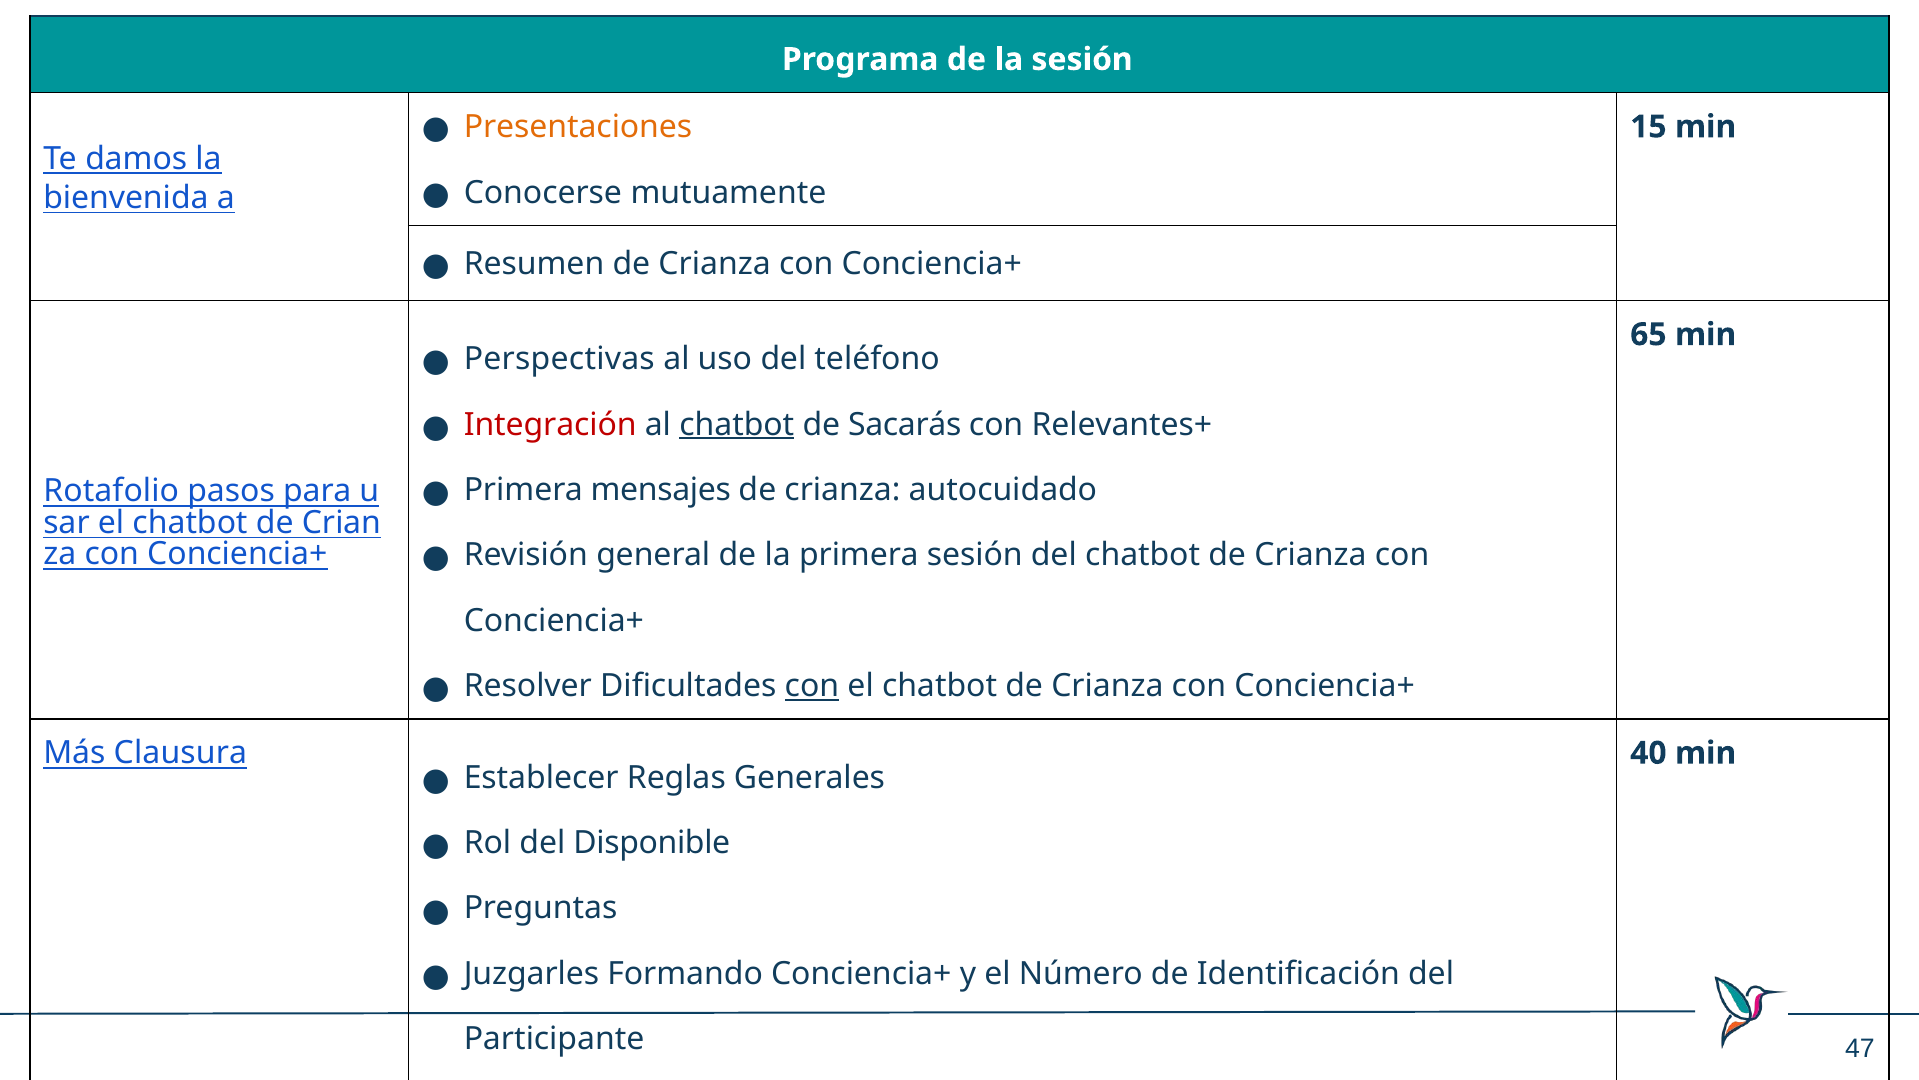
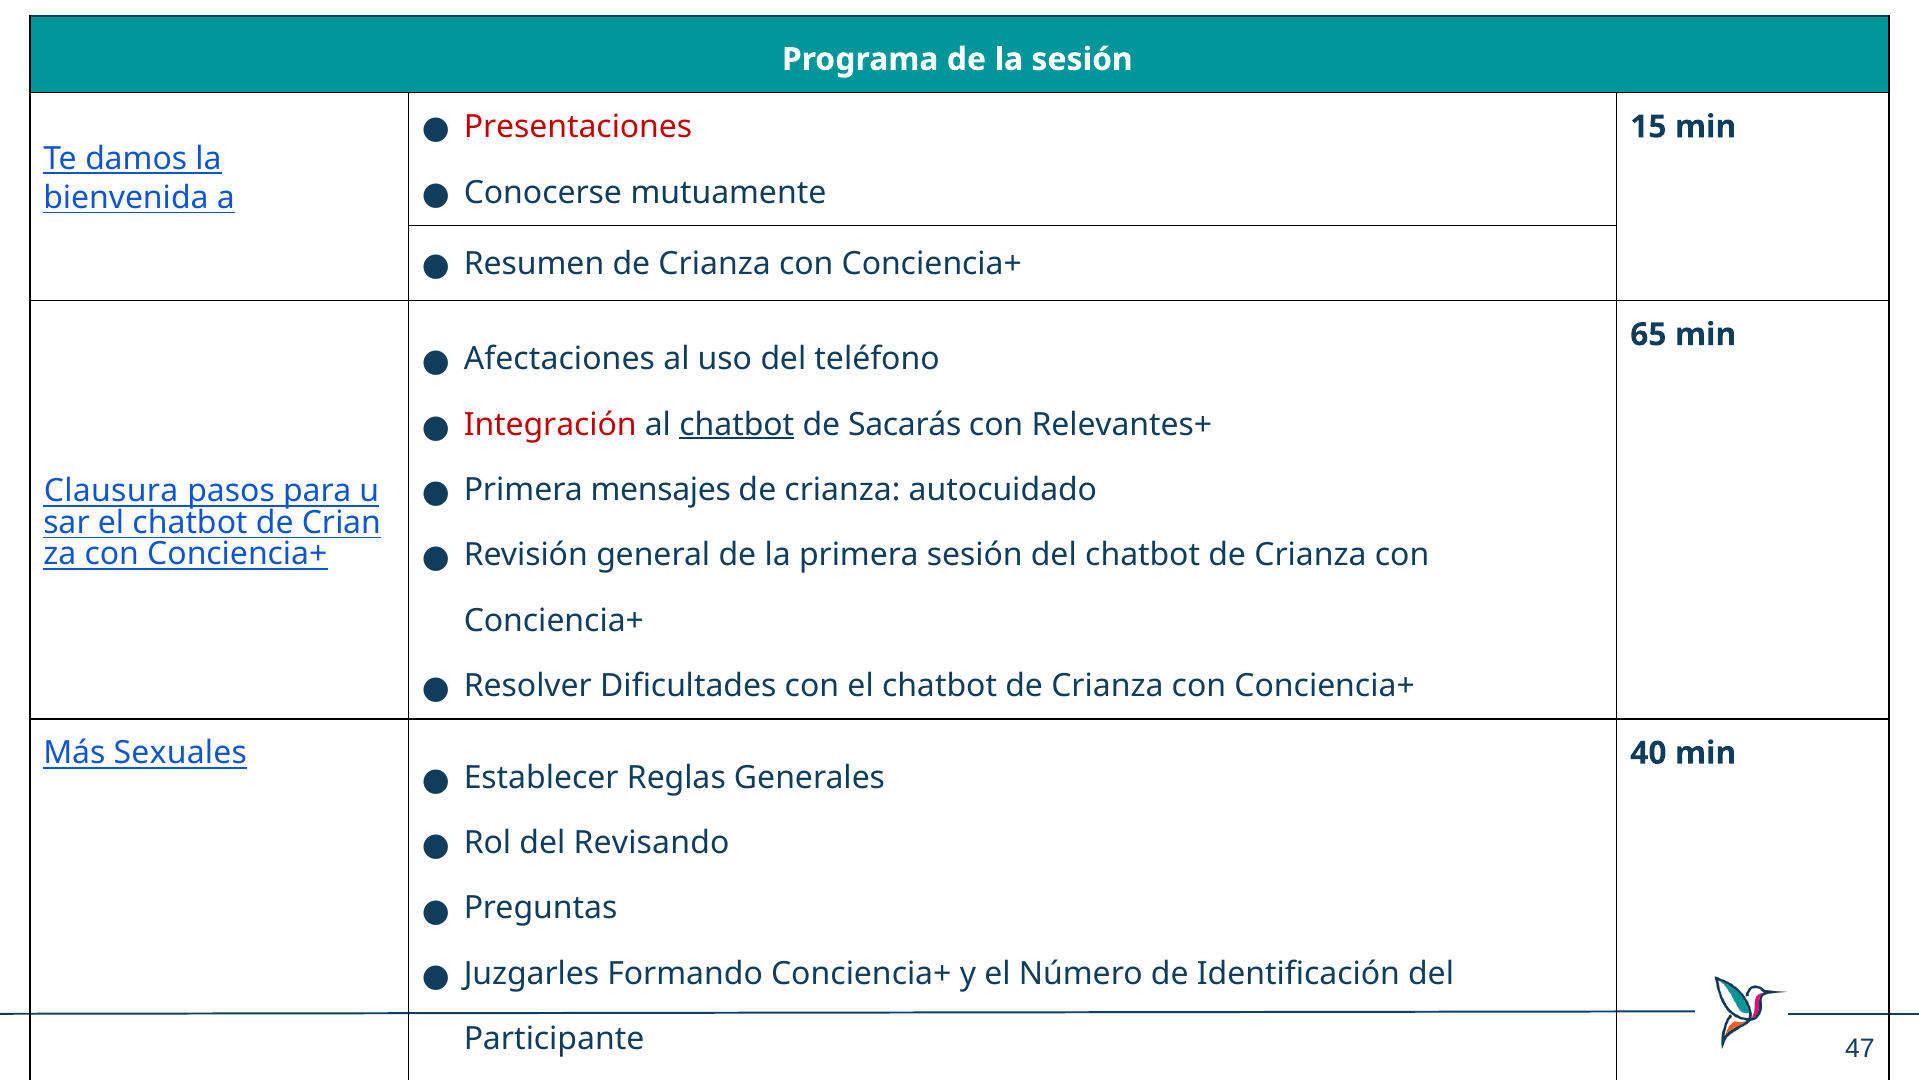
Presentaciones colour: orange -> red
Perspectivas: Perspectivas -> Afectaciones
Rotafolio: Rotafolio -> Clausura
con at (812, 686) underline: present -> none
Clausura: Clausura -> Sexuales
Disponible: Disponible -> Revisando
